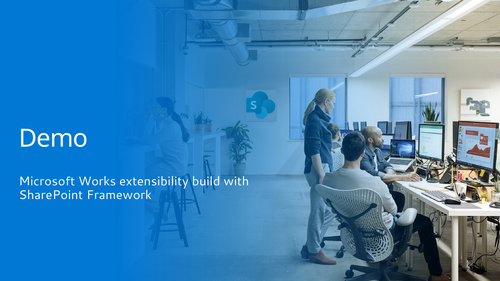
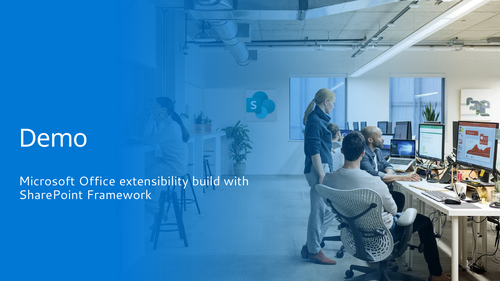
Works: Works -> Office
